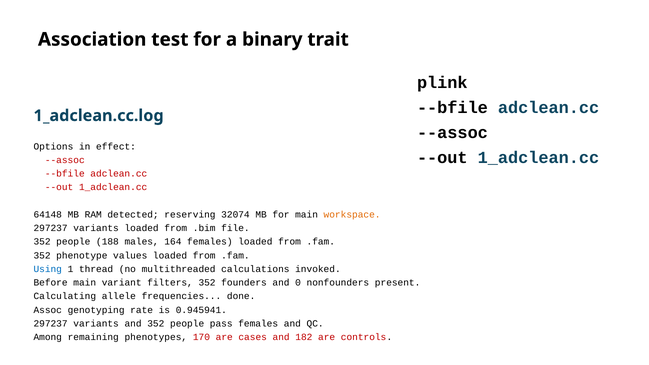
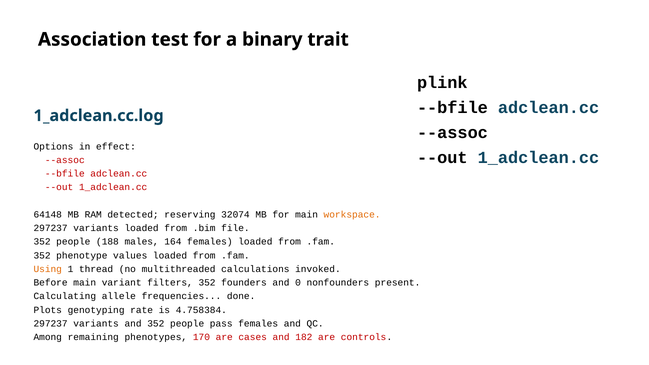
Using colour: blue -> orange
Assoc: Assoc -> Plots
0.945941: 0.945941 -> 4.758384
